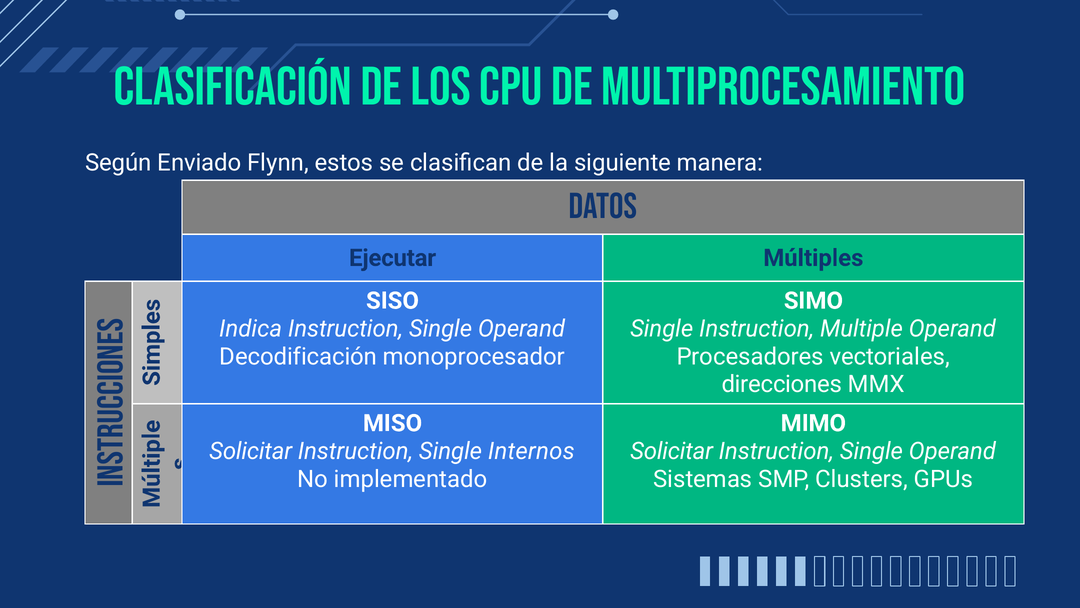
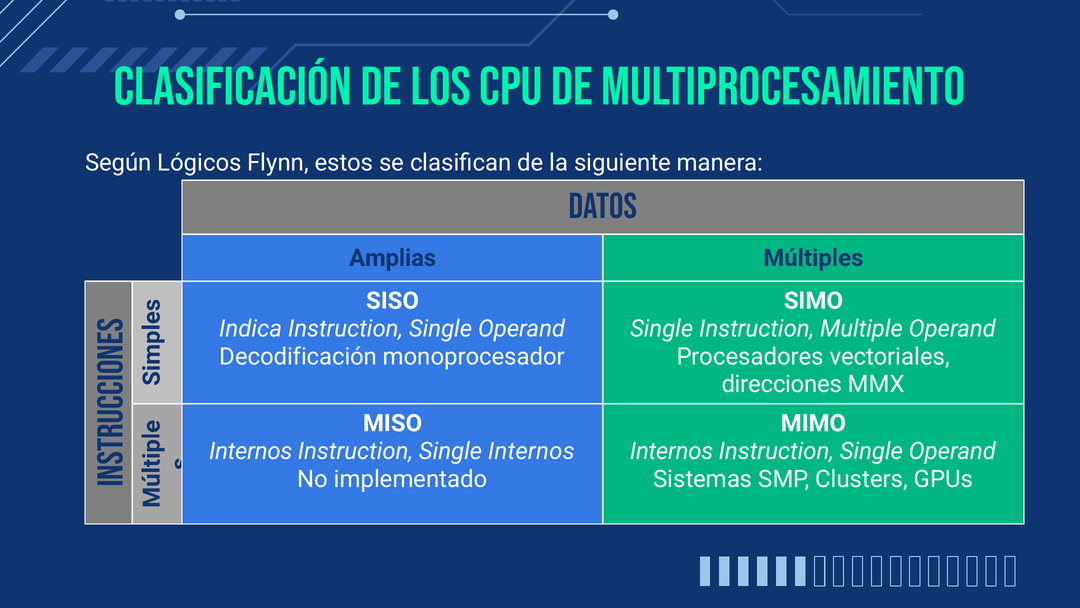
Enviado: Enviado -> Lógicos
Ejecutar: Ejecutar -> Amplias
Solicitar at (251, 451): Solicitar -> Internos
Solicitar at (672, 451): Solicitar -> Internos
